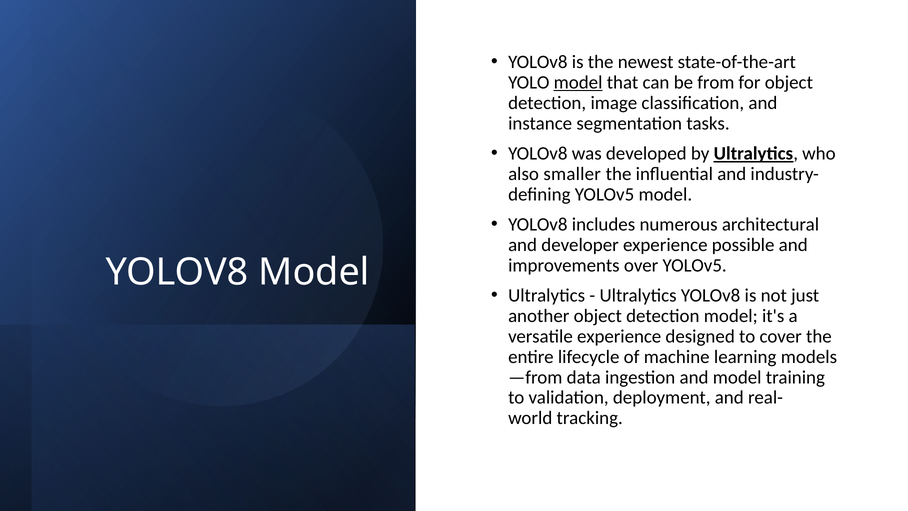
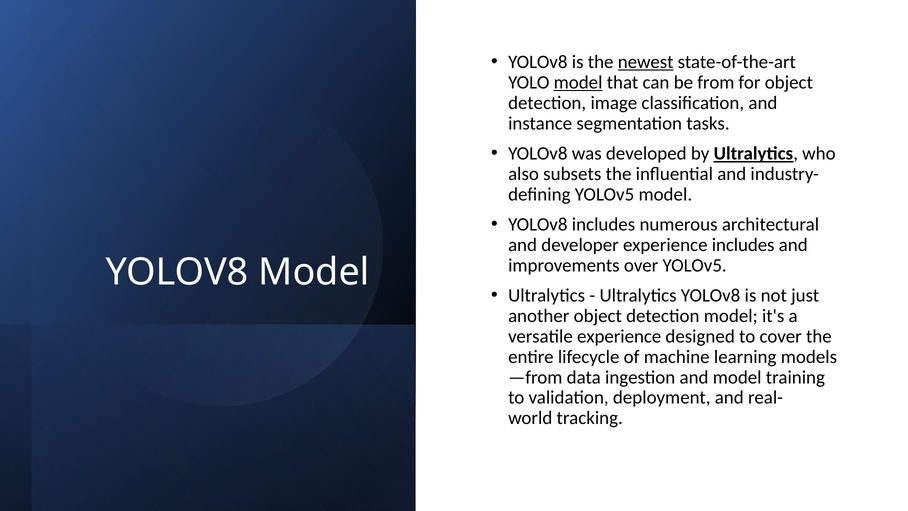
newest underline: none -> present
smaller: smaller -> subsets
experience possible: possible -> includes
